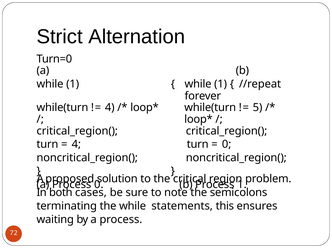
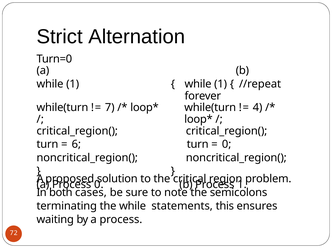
4 at (110, 108): 4 -> 7
5: 5 -> 4
4 at (76, 144): 4 -> 6
